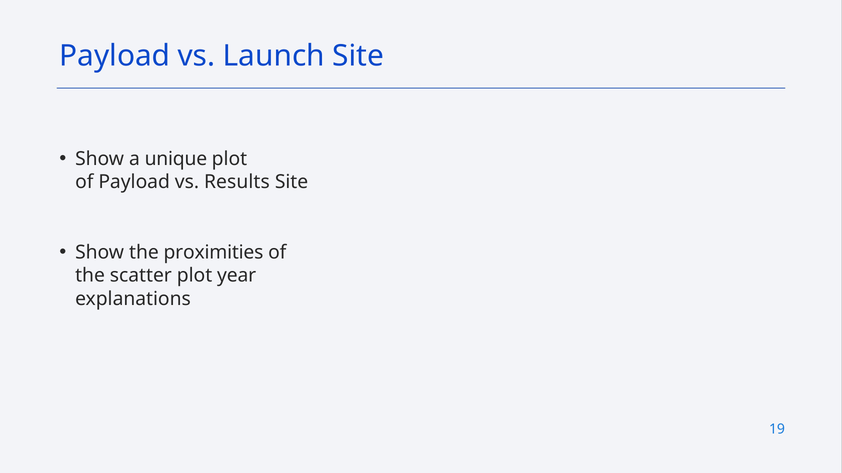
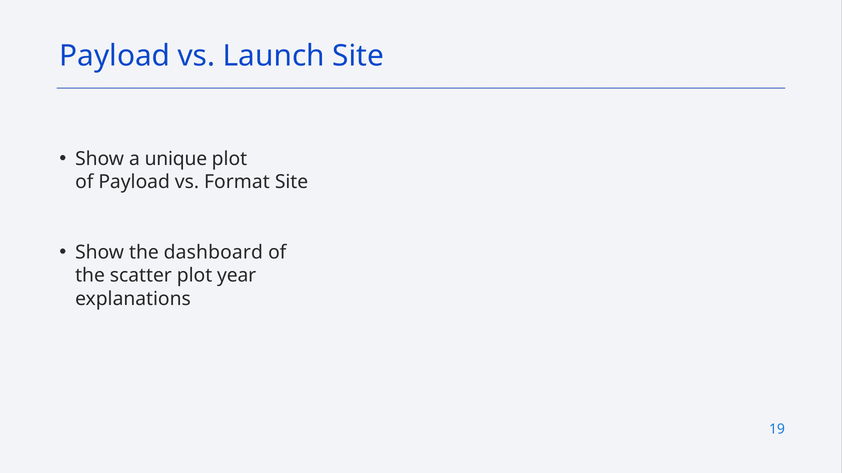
Results: Results -> Format
proximities: proximities -> dashboard
